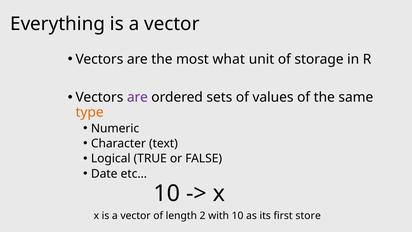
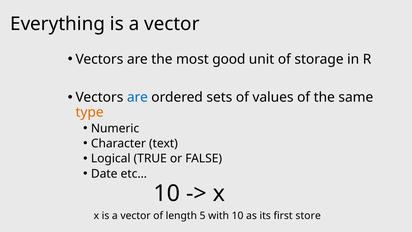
what: what -> good
are at (137, 97) colour: purple -> blue
2: 2 -> 5
